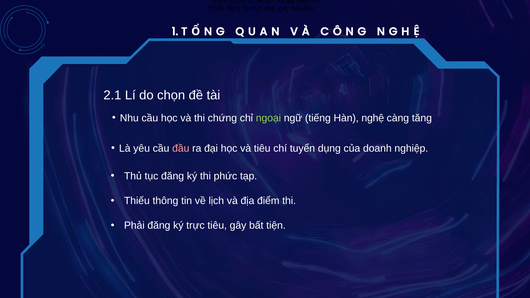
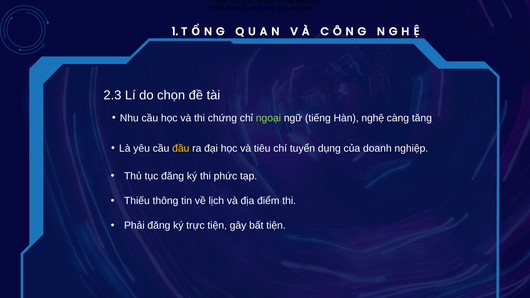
2.1: 2.1 -> 2.3
đầu colour: pink -> yellow
trực tiêu: tiêu -> tiện
